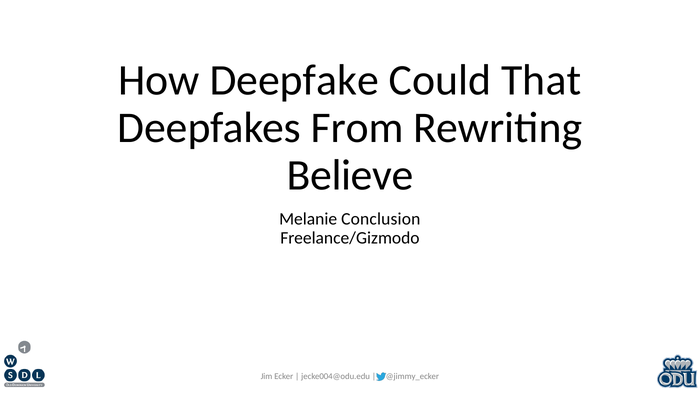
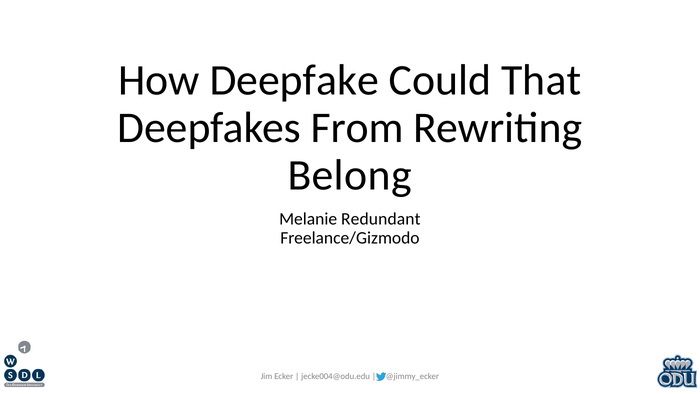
Believe: Believe -> Belong
Conclusion: Conclusion -> Redundant
